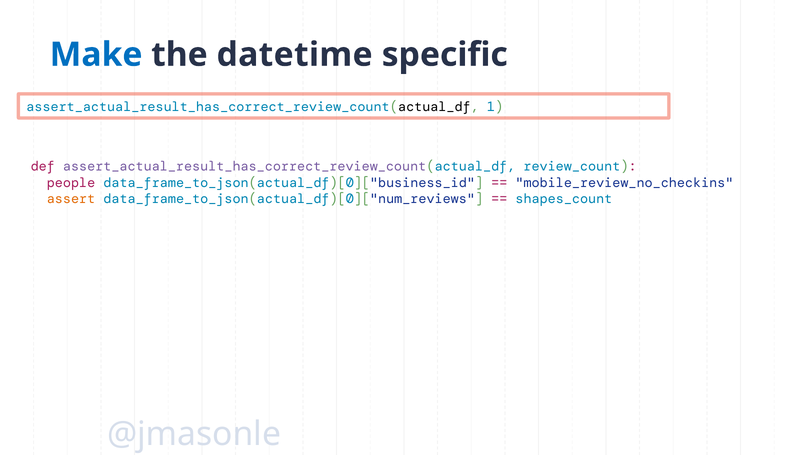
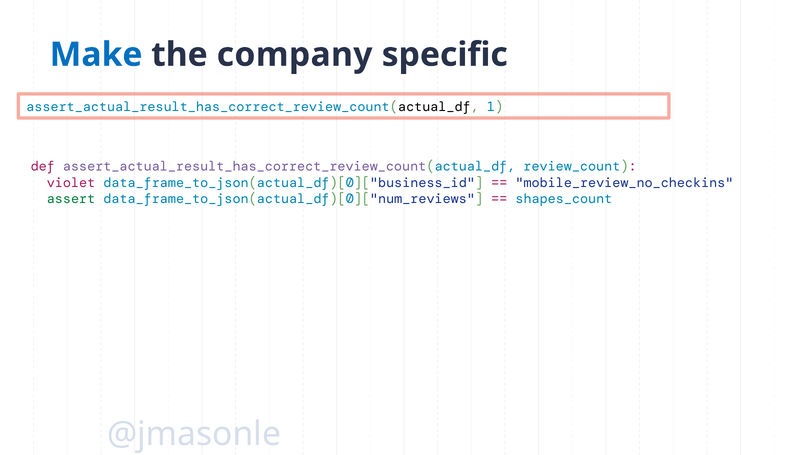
datetime: datetime -> company
people: people -> violet
assert colour: orange -> green
